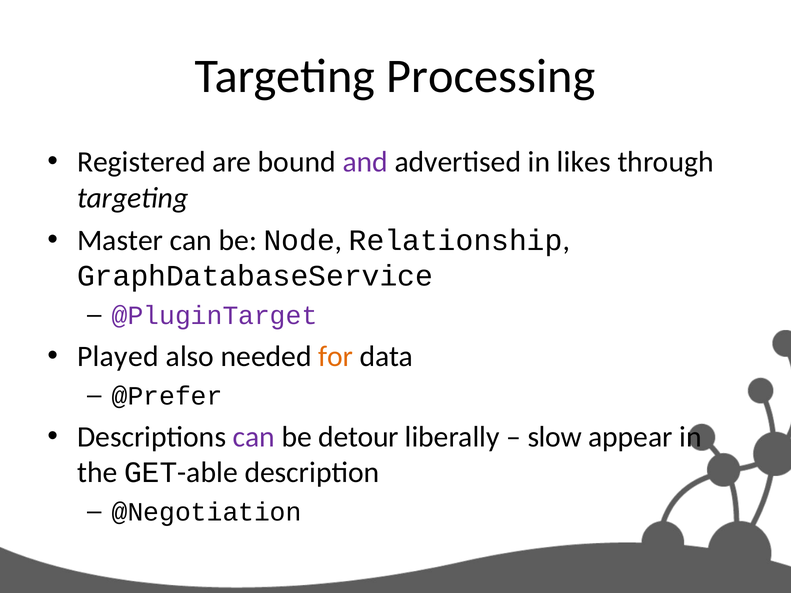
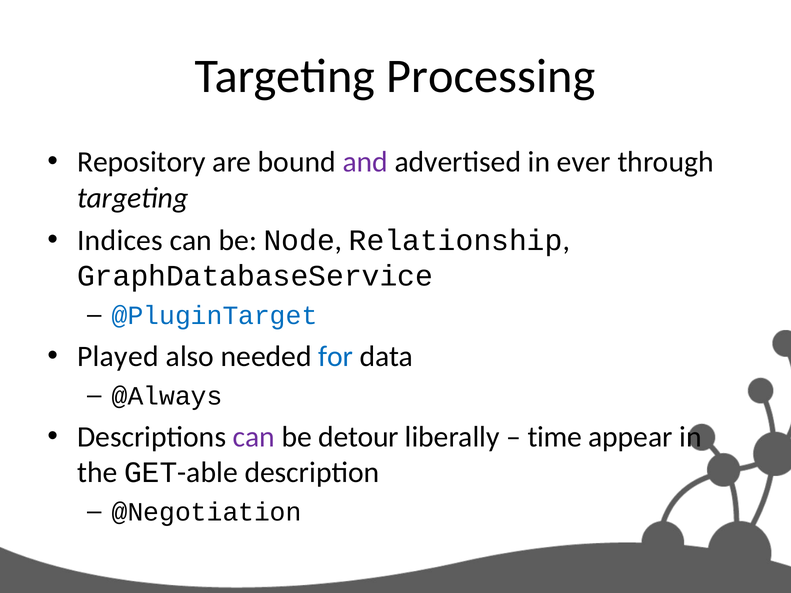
Registered: Registered -> Repository
likes: likes -> ever
Master: Master -> Indices
@PluginTarget colour: purple -> blue
for colour: orange -> blue
@Prefer: @Prefer -> @Always
slow: slow -> time
